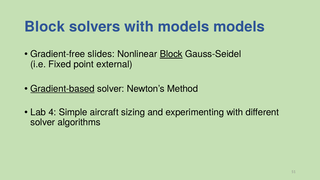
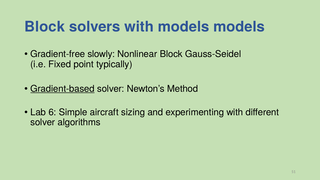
slides: slides -> slowly
Block at (171, 54) underline: present -> none
external: external -> typically
4: 4 -> 6
